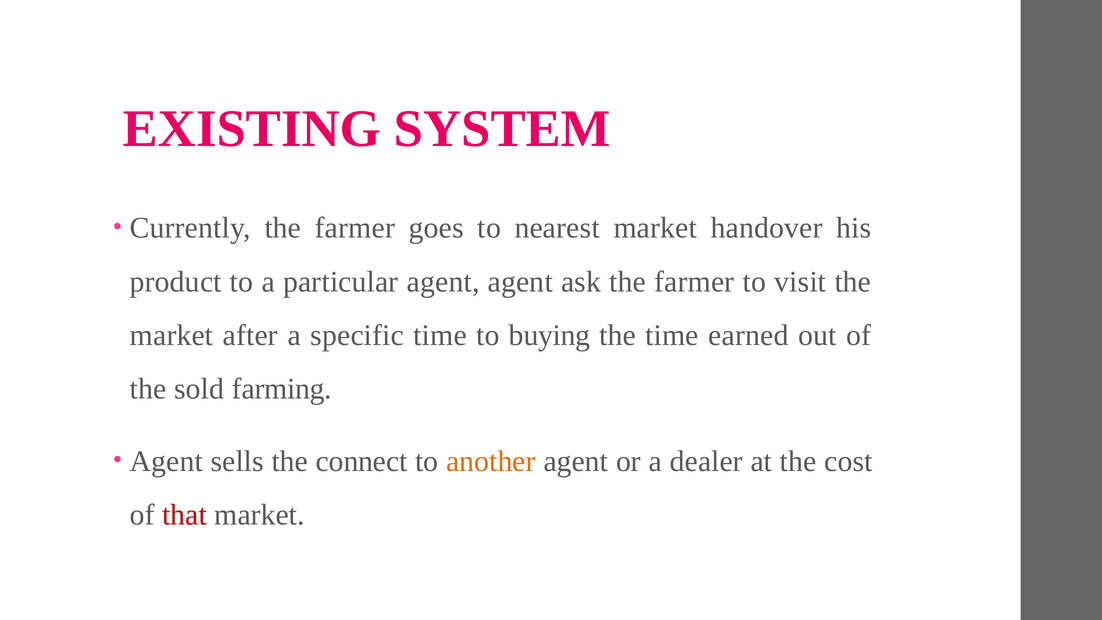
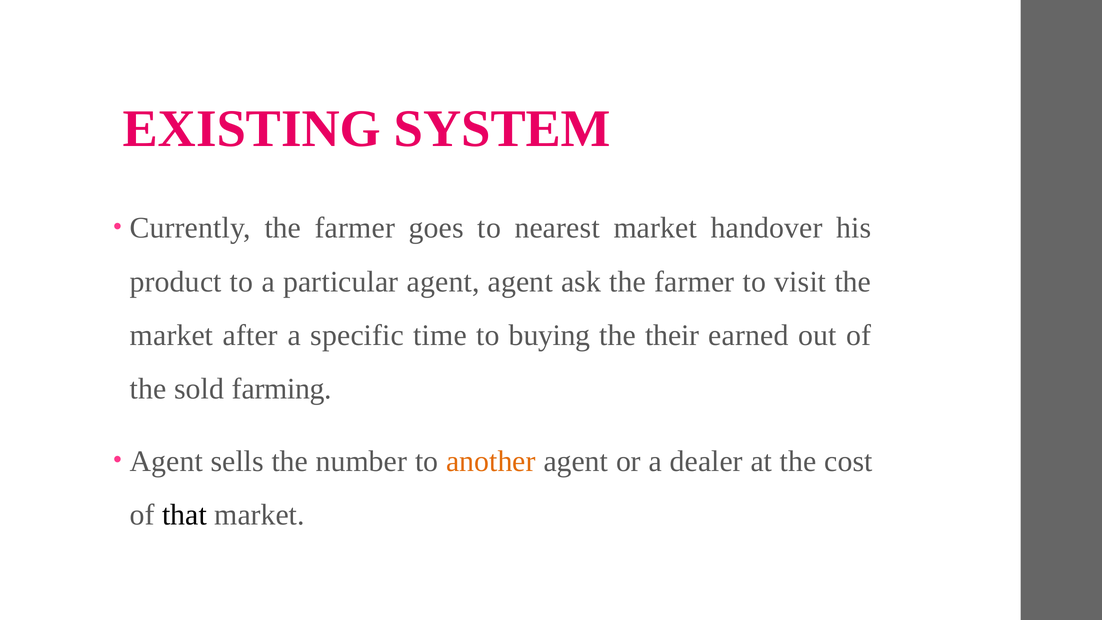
the time: time -> their
connect: connect -> number
that colour: red -> black
